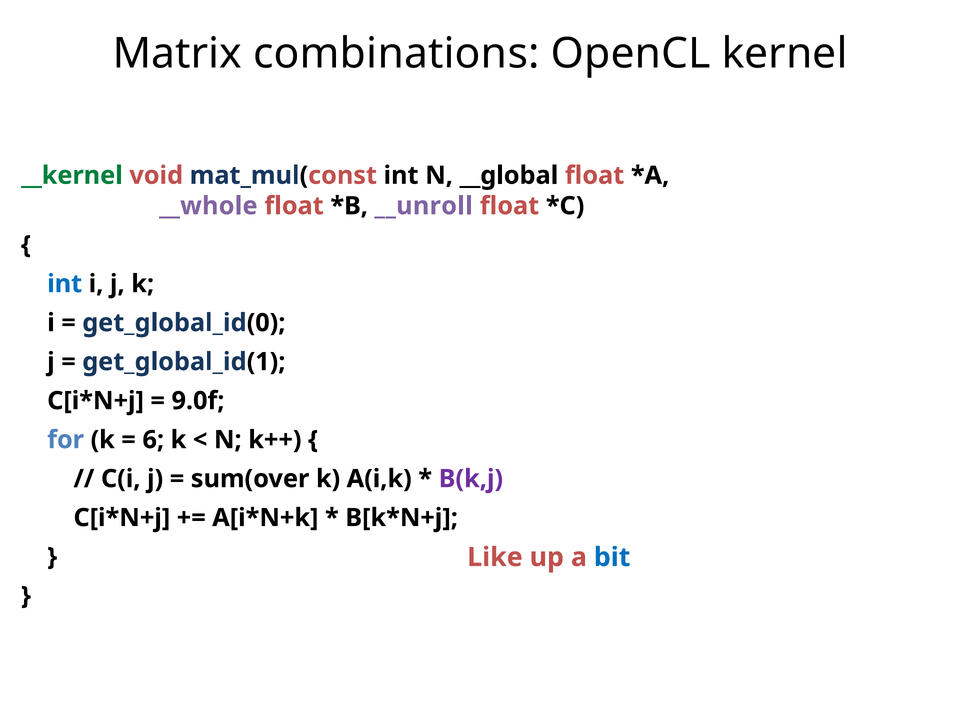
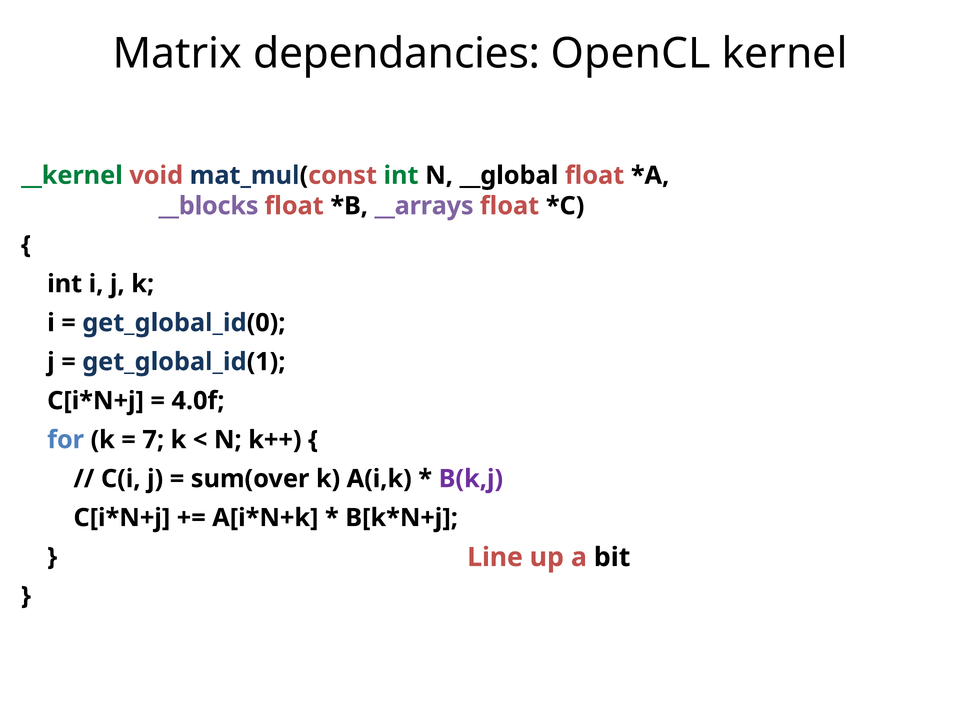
combinations: combinations -> dependancies
int at (401, 175) colour: black -> green
__whole: __whole -> __blocks
__unroll: __unroll -> __arrays
int at (65, 284) colour: blue -> black
9.0f: 9.0f -> 4.0f
6: 6 -> 7
Like: Like -> Line
bit colour: blue -> black
